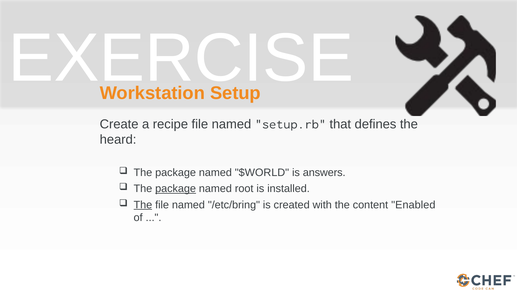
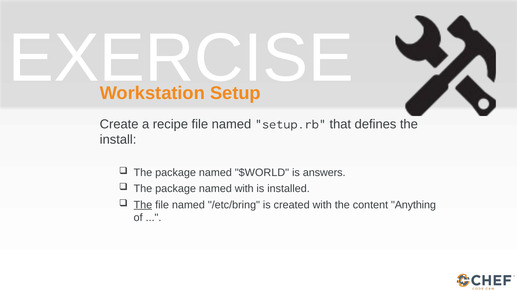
heard: heard -> install
package at (176, 189) underline: present -> none
named root: root -> with
Enabled: Enabled -> Anything
